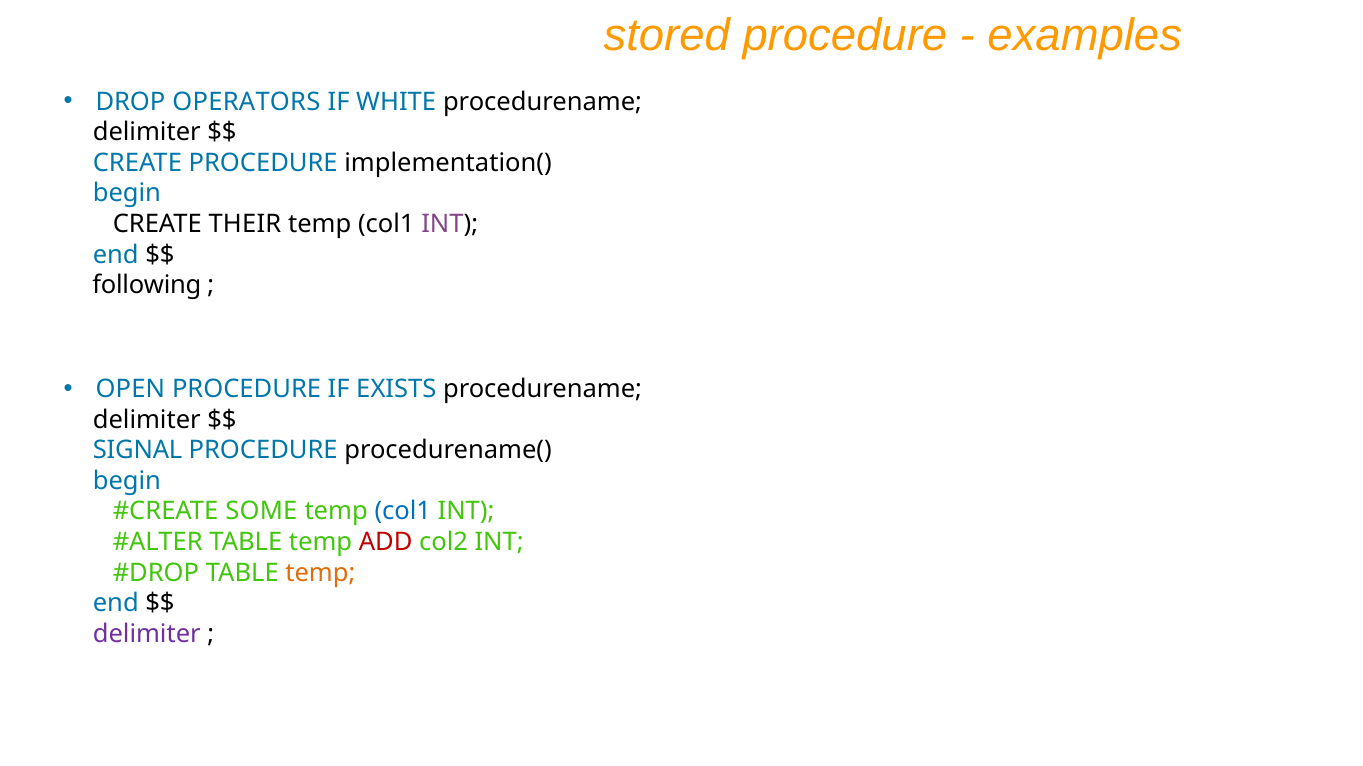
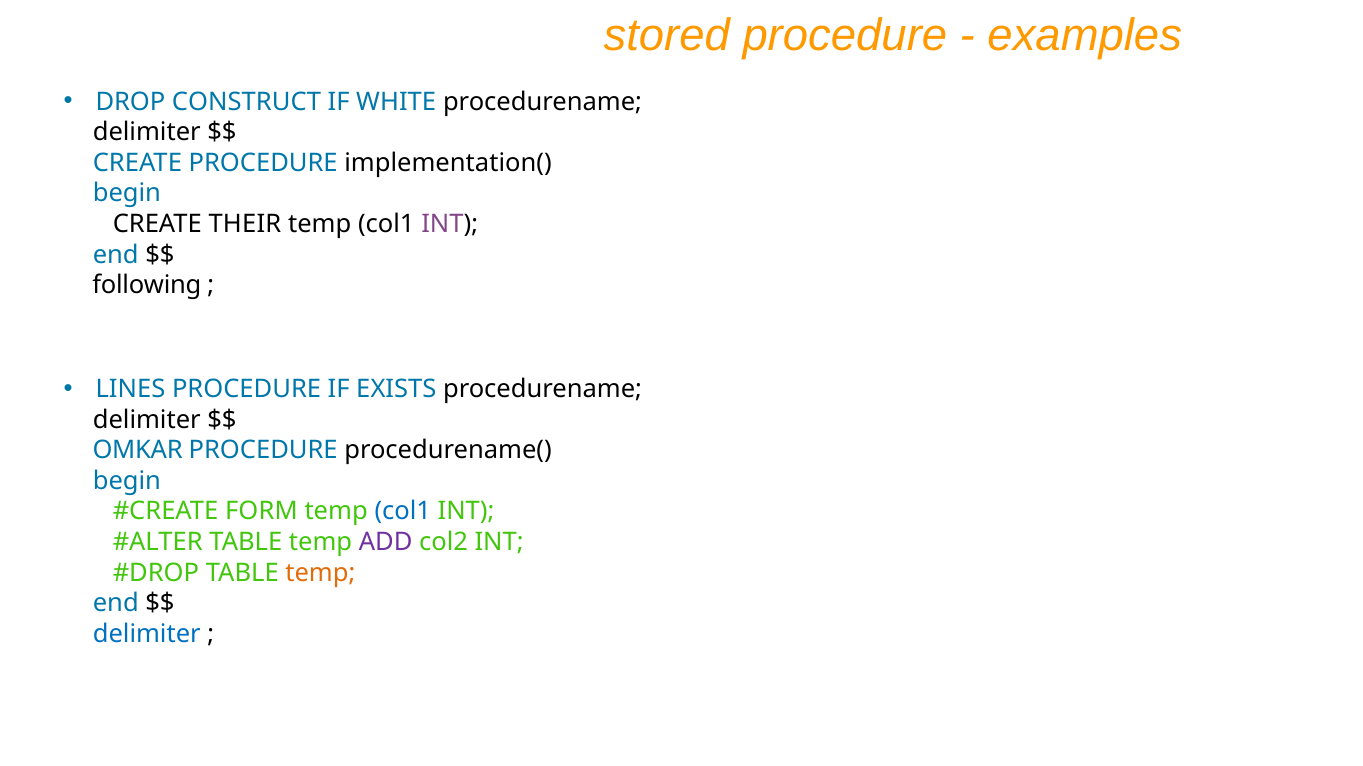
OPERATORS: OPERATORS -> CONSTRUCT
OPEN: OPEN -> LINES
SIGNAL: SIGNAL -> OMKAR
SOME: SOME -> FORM
ADD colour: red -> purple
delimiter at (147, 635) colour: purple -> blue
